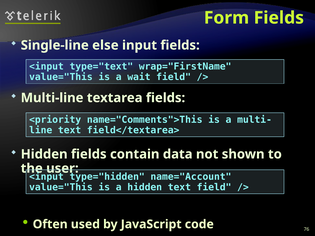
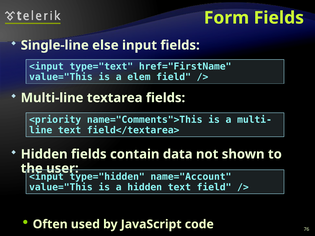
wrap="FirstName: wrap="FirstName -> href="FirstName
wait: wait -> elem
